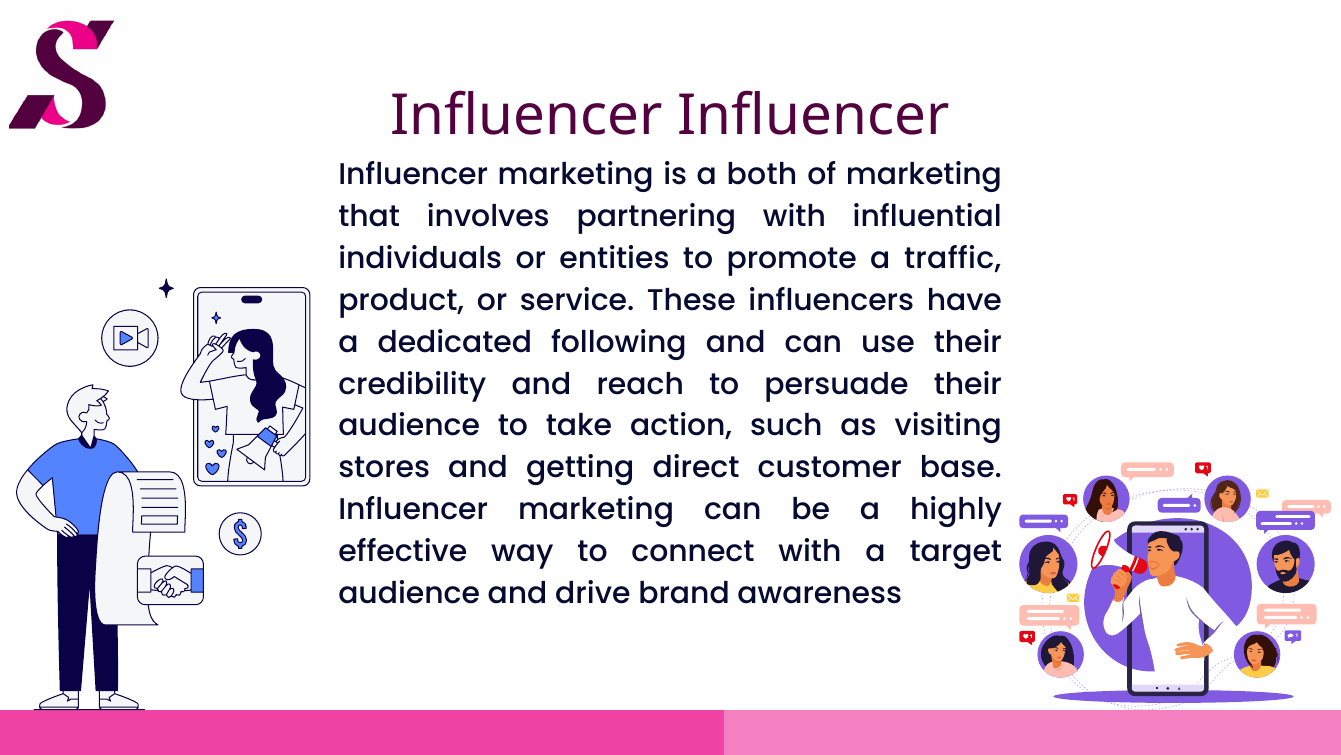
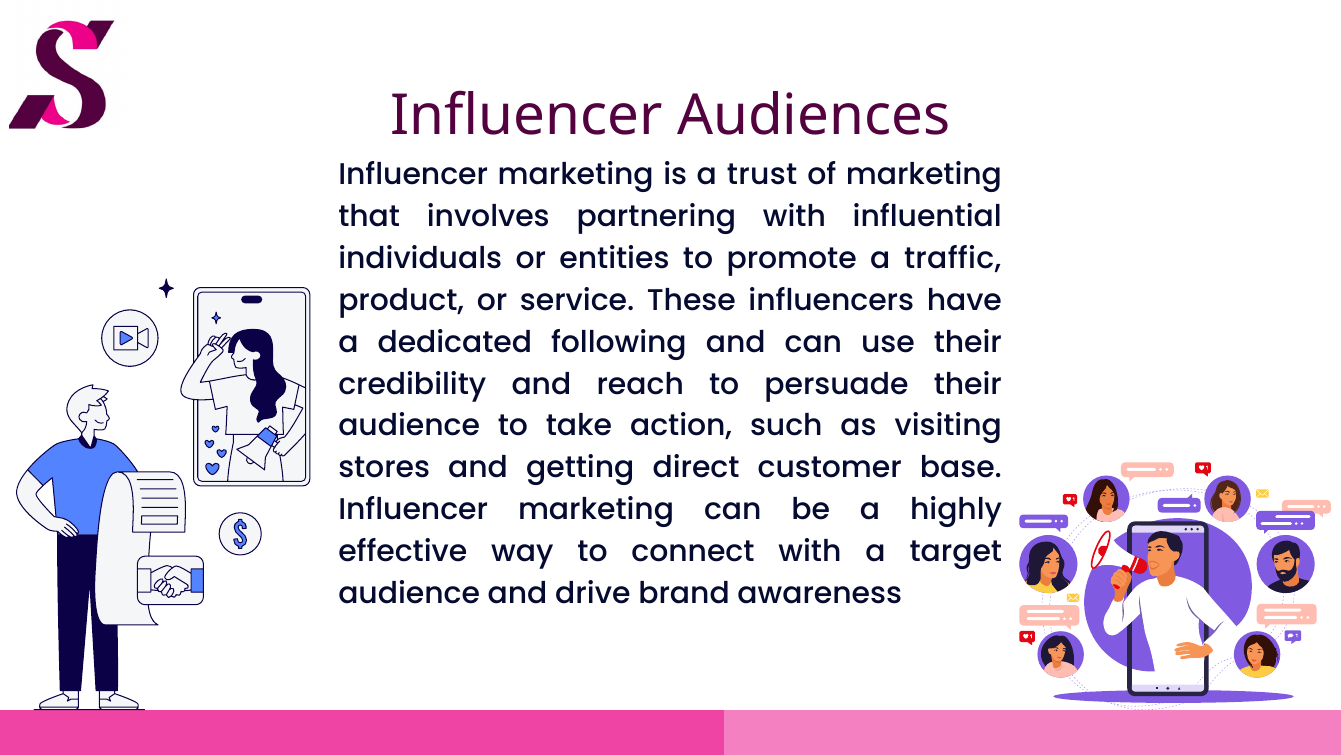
Influencer Influencer: Influencer -> Audiences
both: both -> trust
